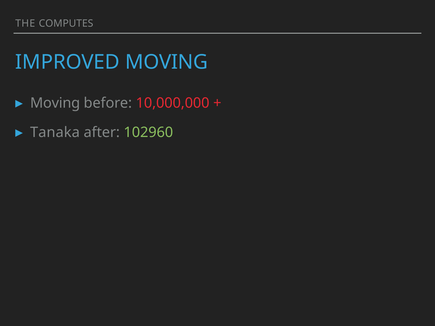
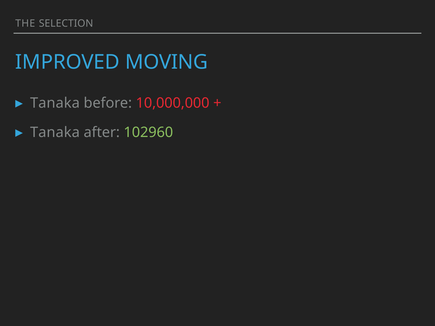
COMPUTES: COMPUTES -> SELECTION
Moving at (55, 103): Moving -> Tanaka
